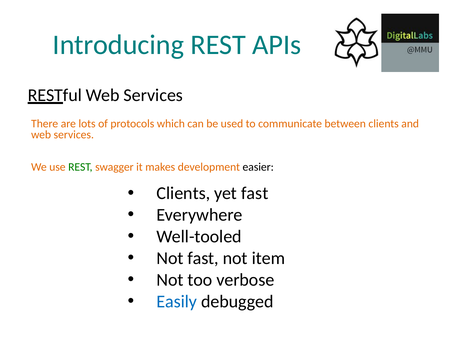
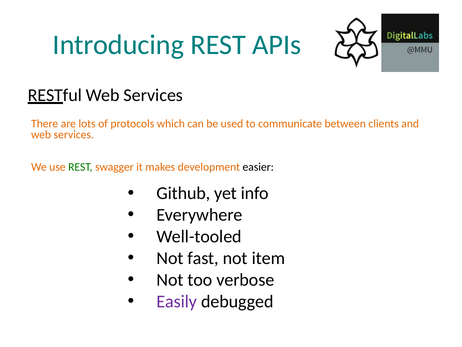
Clients at (183, 193): Clients -> Github
yet fast: fast -> info
Easily colour: blue -> purple
